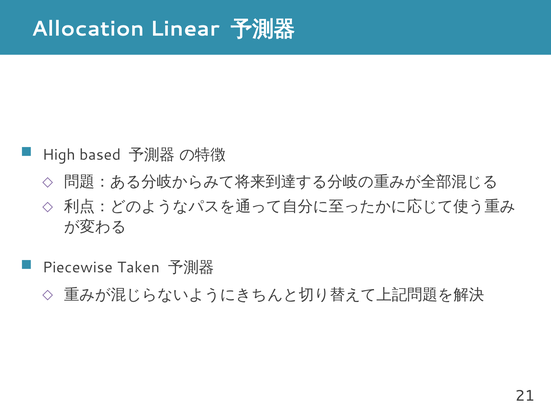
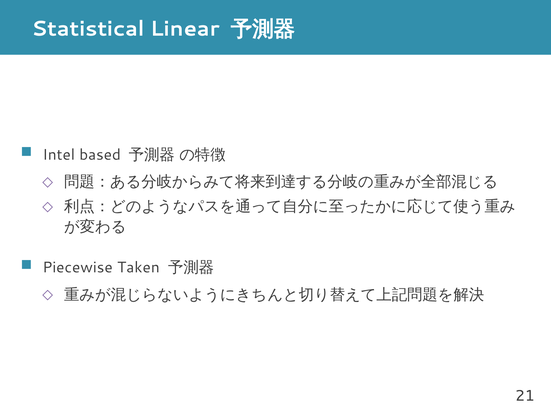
Allocation: Allocation -> Statistical
High: High -> Intel
